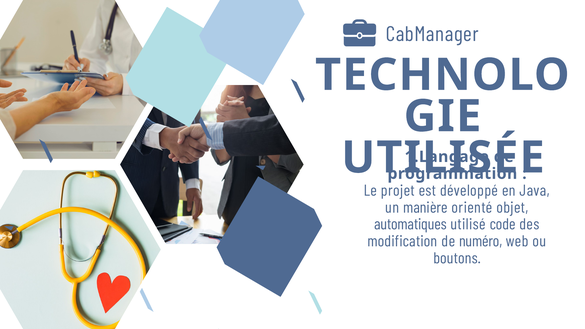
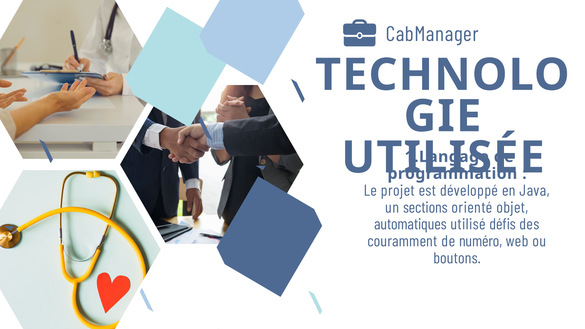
manière: manière -> sections
code: code -> défis
modification: modification -> couramment
